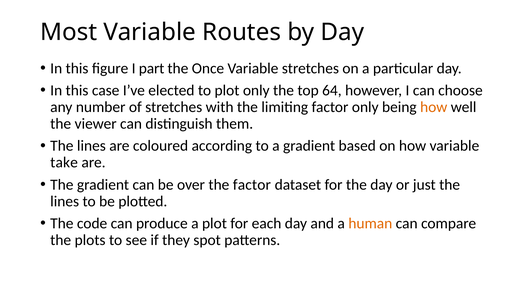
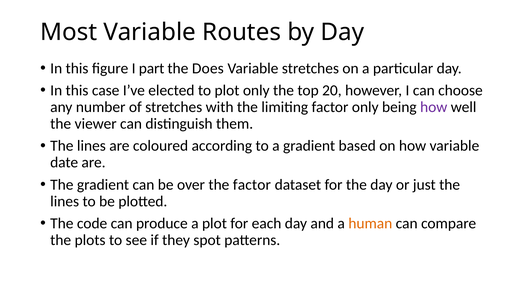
Once: Once -> Does
64: 64 -> 20
how at (434, 107) colour: orange -> purple
take: take -> date
